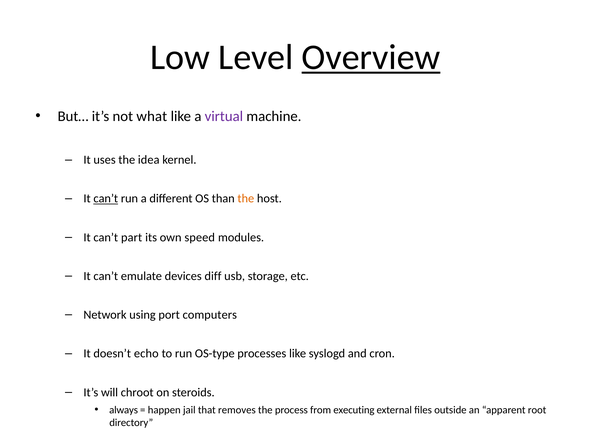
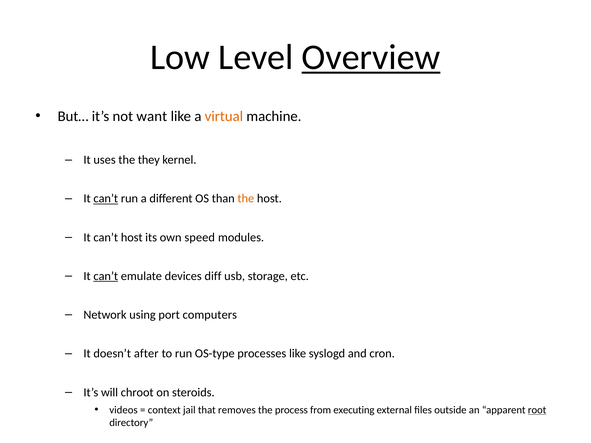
what: what -> want
virtual colour: purple -> orange
idea: idea -> they
can’t part: part -> host
can’t at (106, 276) underline: none -> present
echo: echo -> after
always: always -> videos
happen: happen -> context
root underline: none -> present
